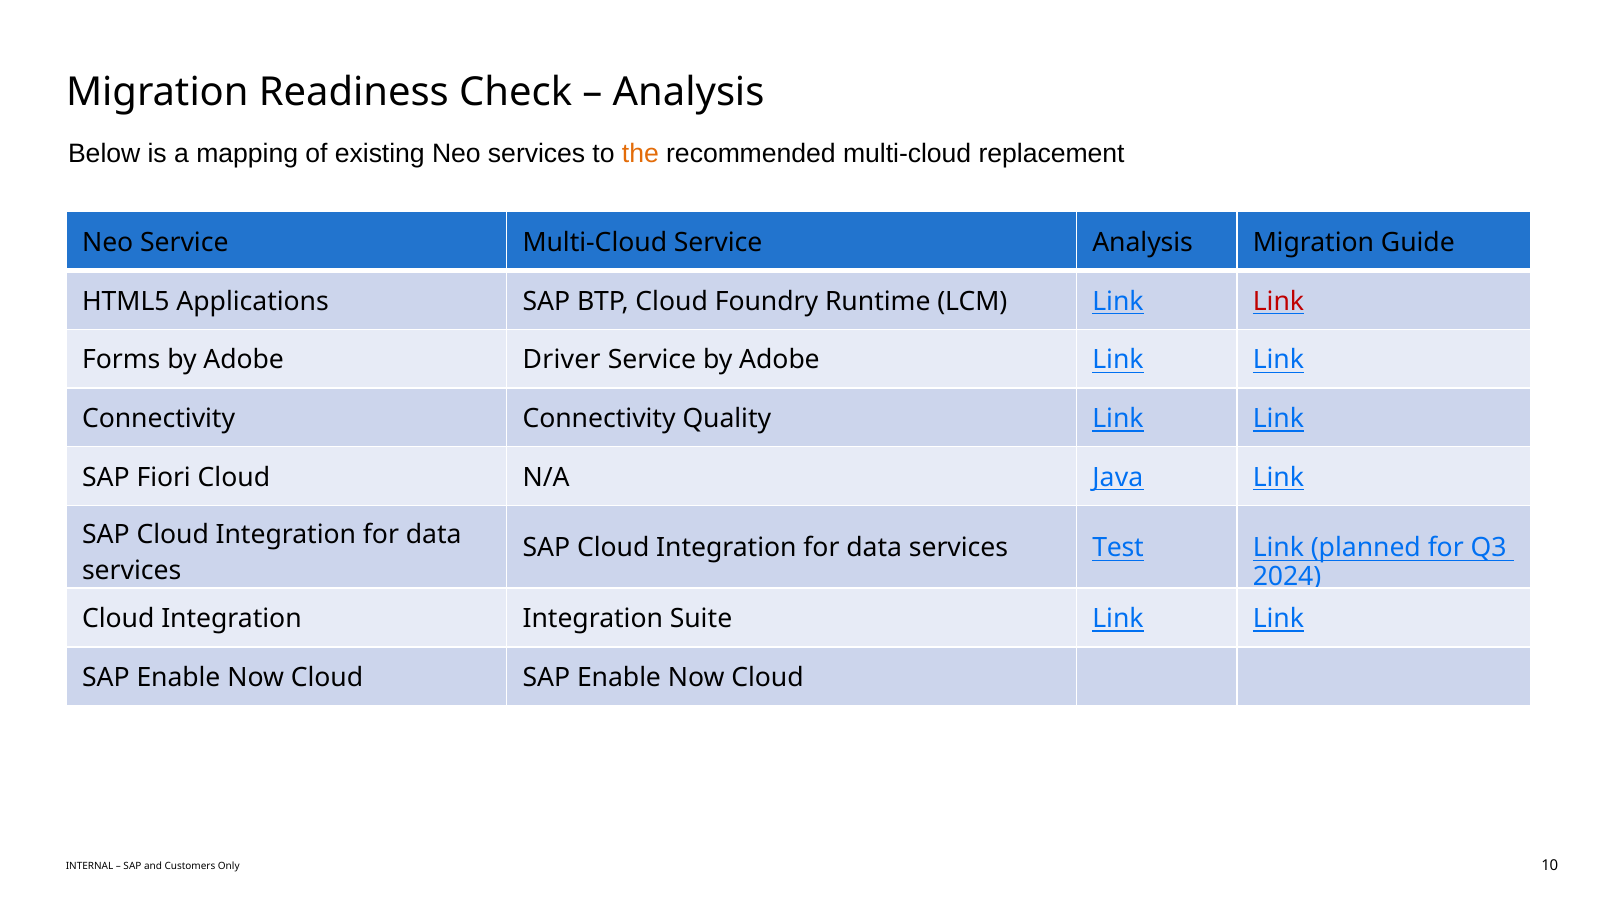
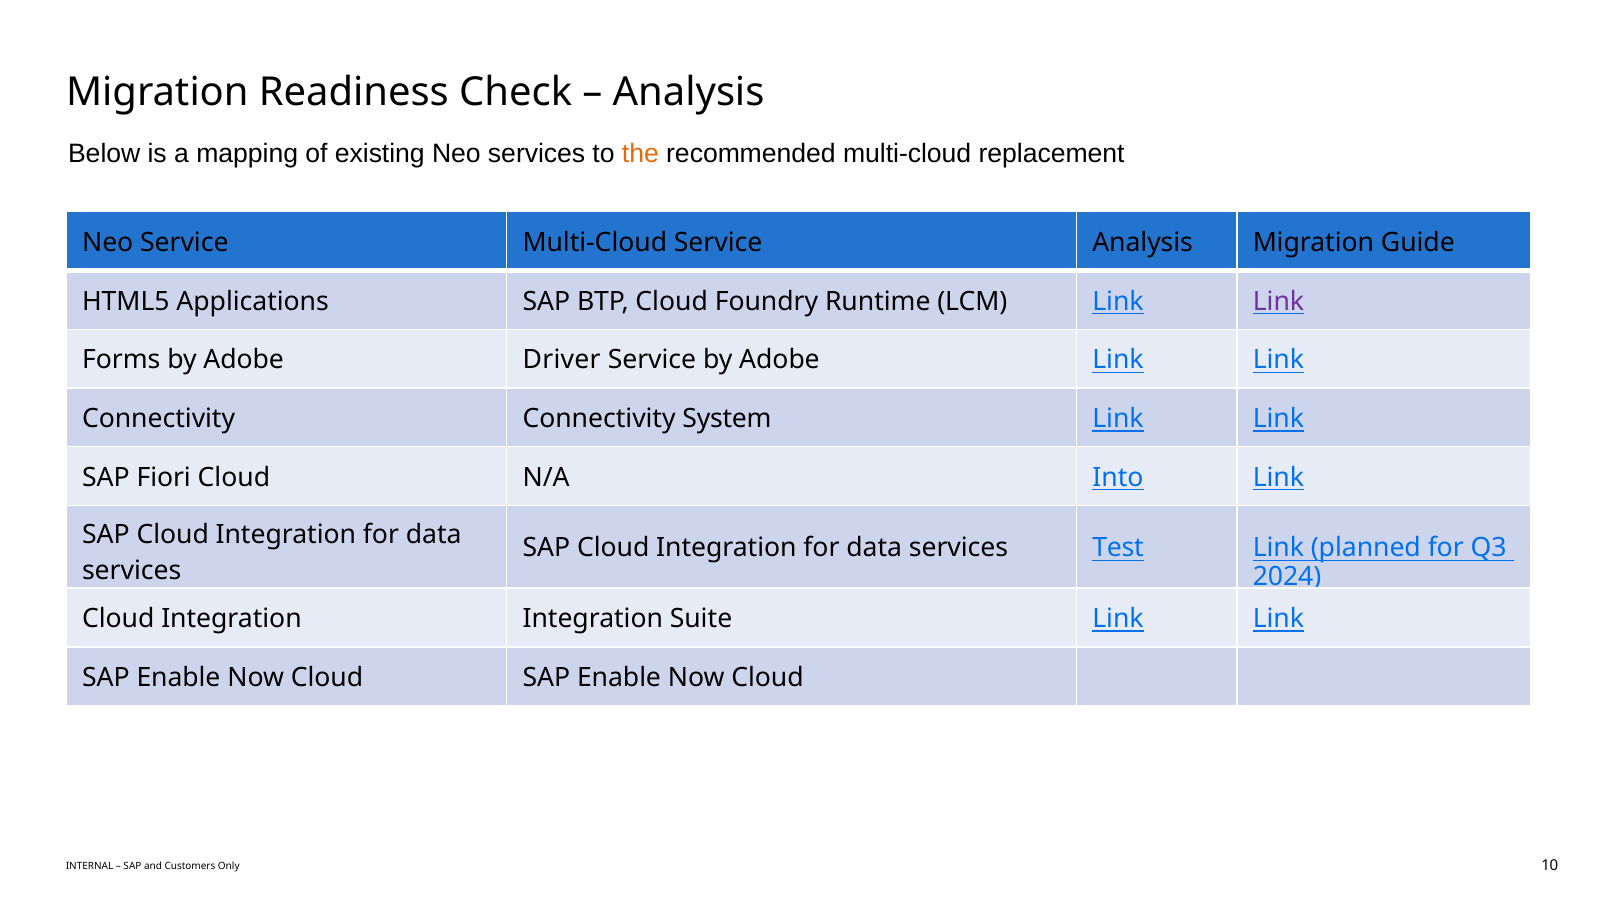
Link at (1278, 301) colour: red -> purple
Quality: Quality -> System
Java: Java -> Into
